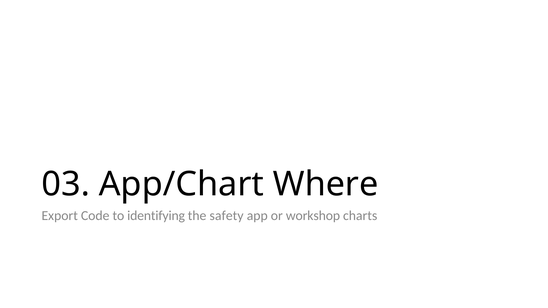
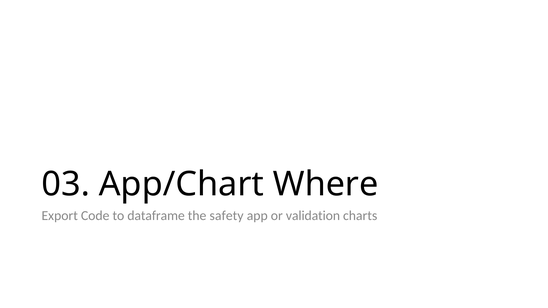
identifying: identifying -> dataframe
workshop: workshop -> validation
